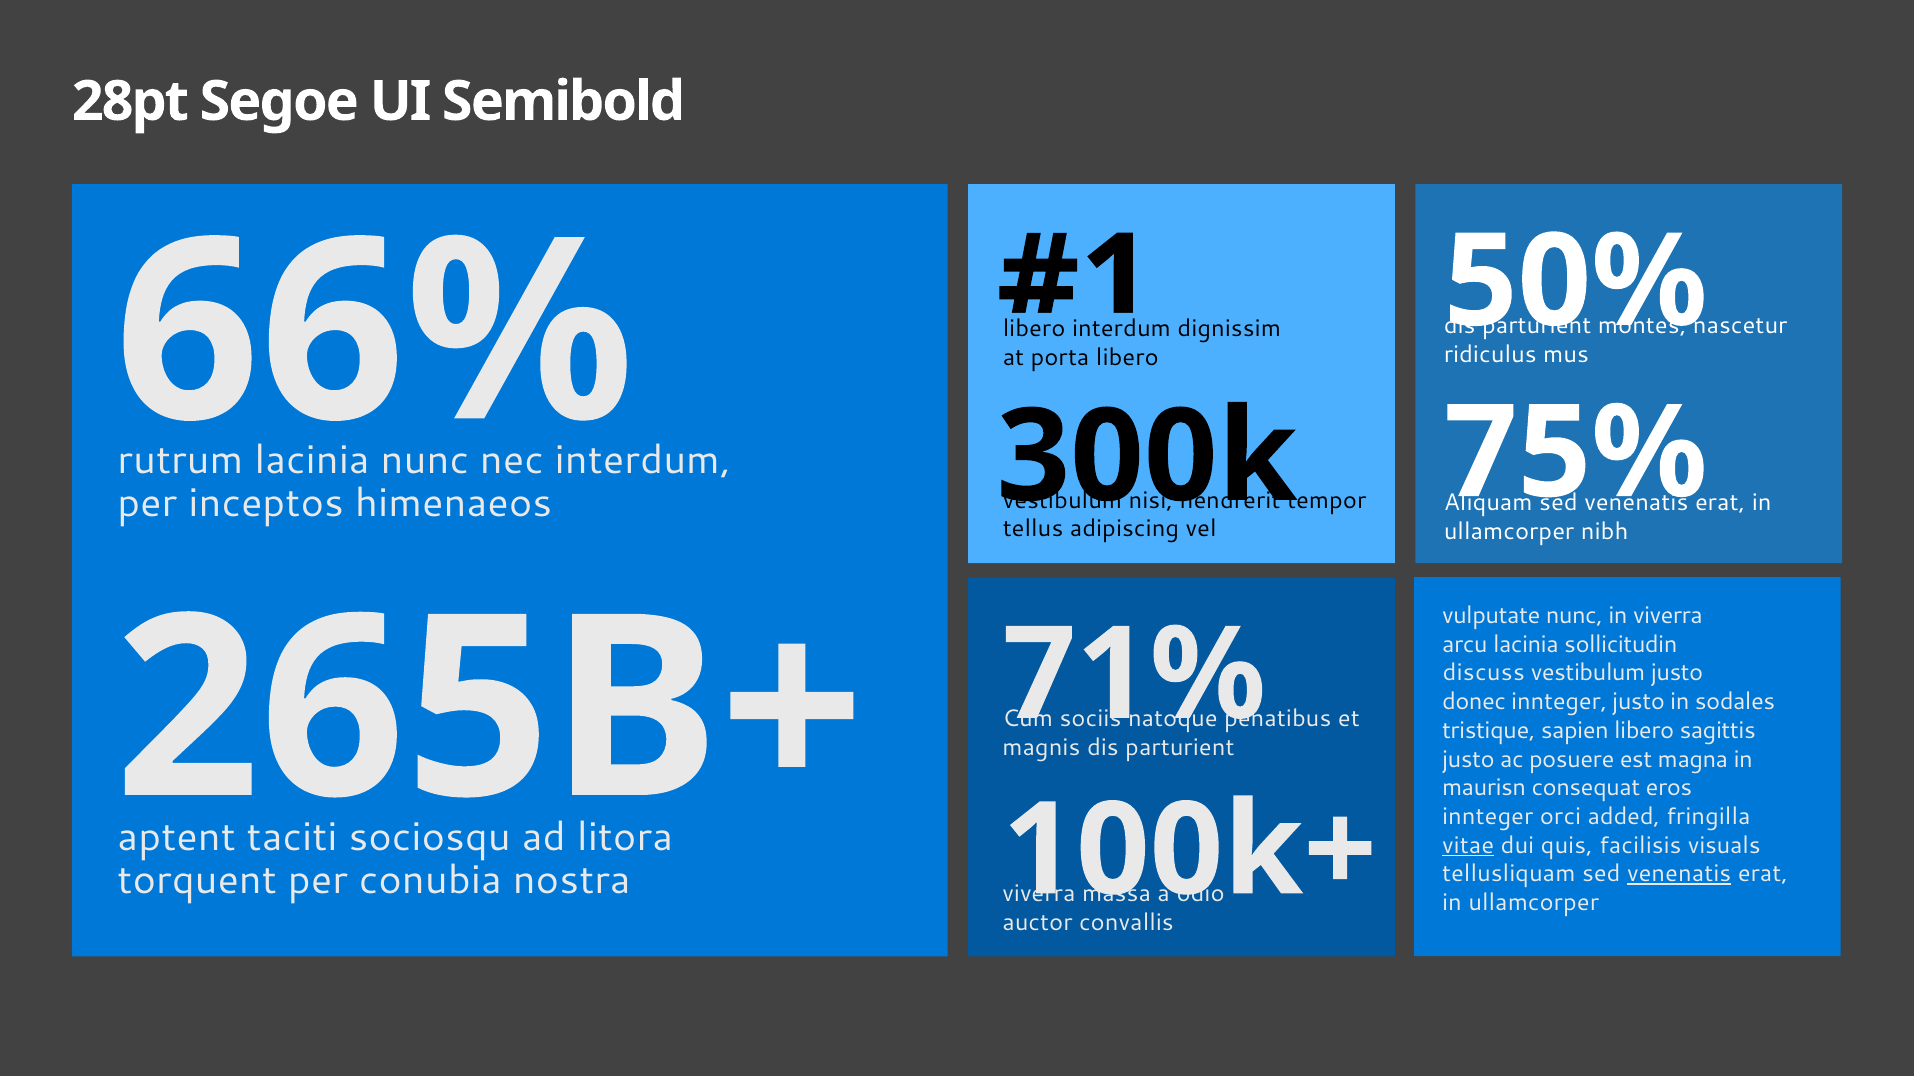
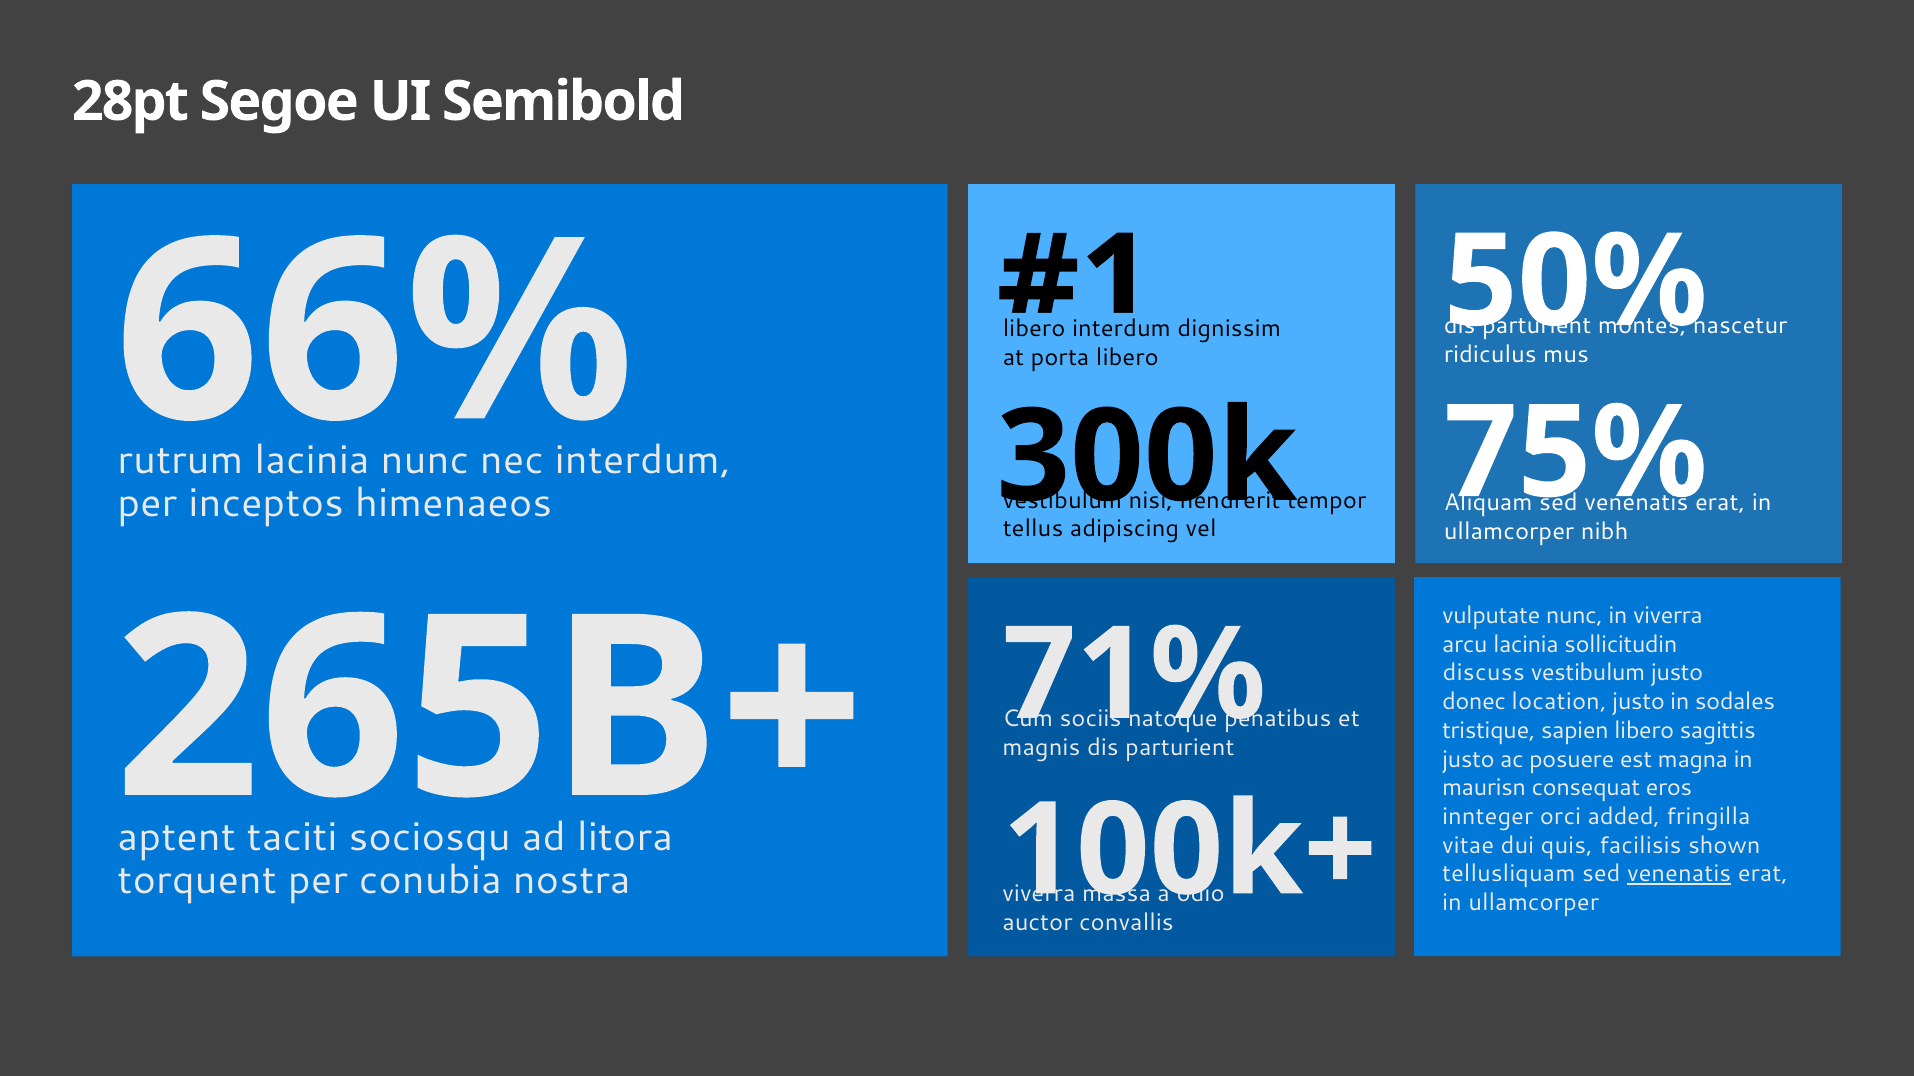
donec innteger: innteger -> location
vitae underline: present -> none
visuals: visuals -> shown
